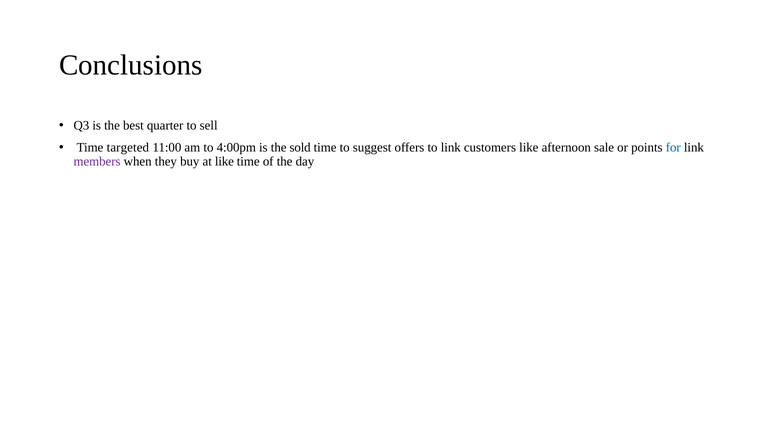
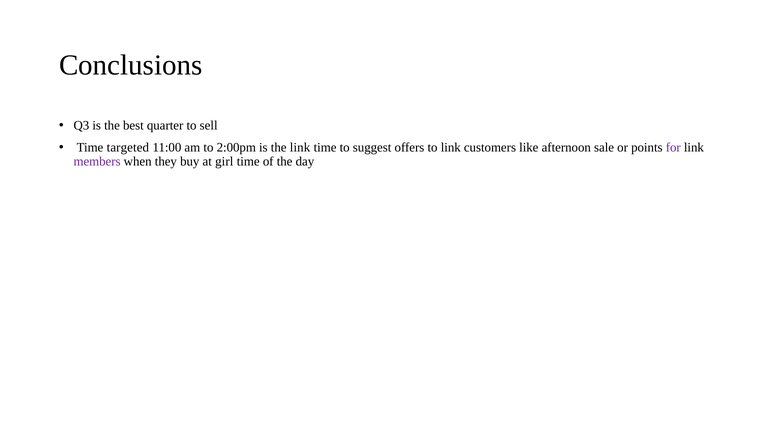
4:00pm: 4:00pm -> 2:00pm
the sold: sold -> link
for colour: blue -> purple
at like: like -> girl
